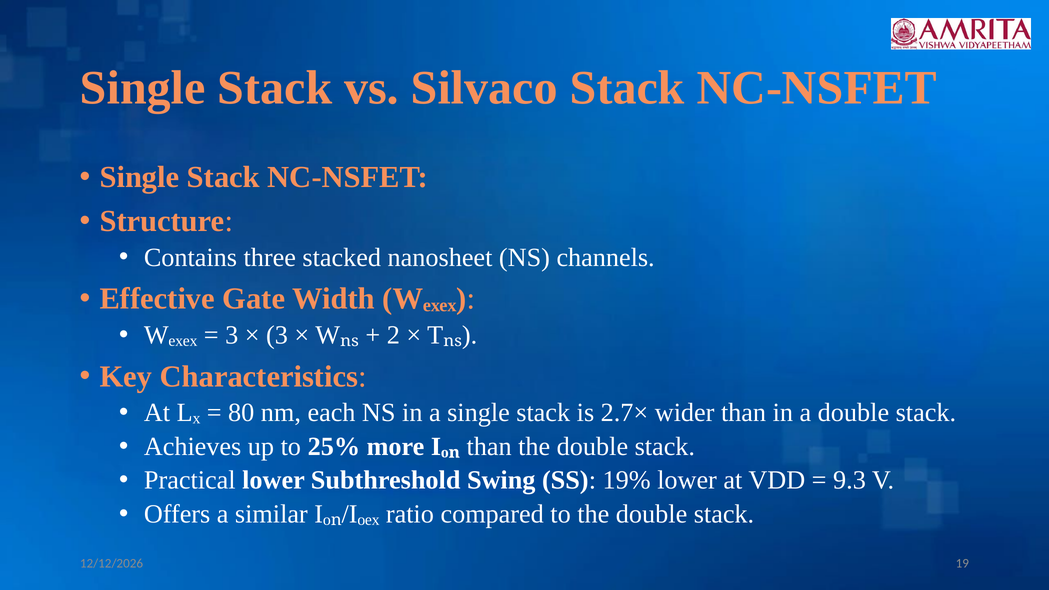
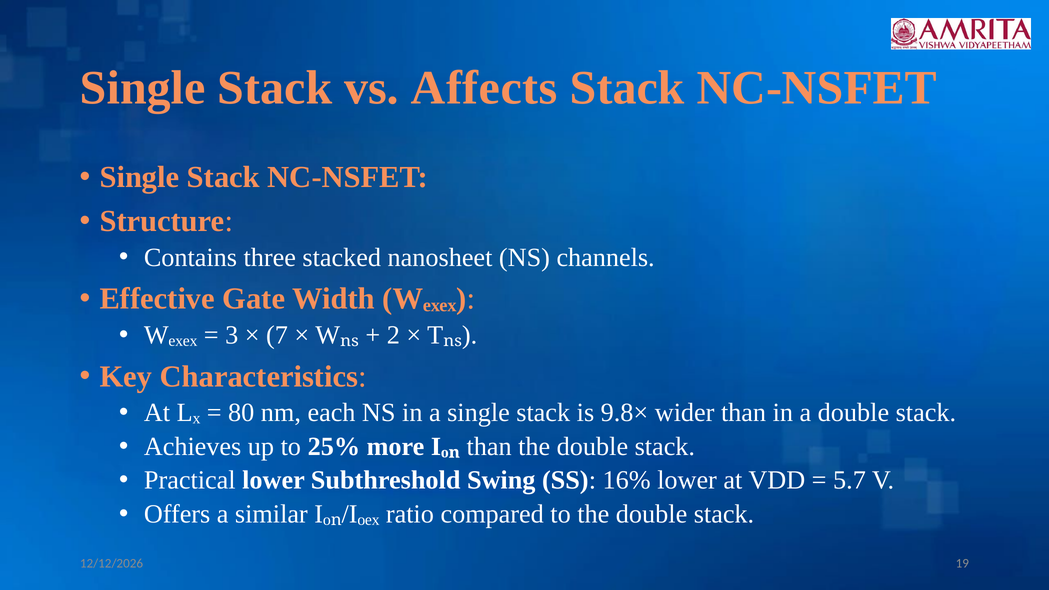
Silvaco: Silvaco -> Affects
3 at (277, 335): 3 -> 7
2.7×: 2.7× -> 9.8×
19%: 19% -> 16%
9.3: 9.3 -> 5.7
